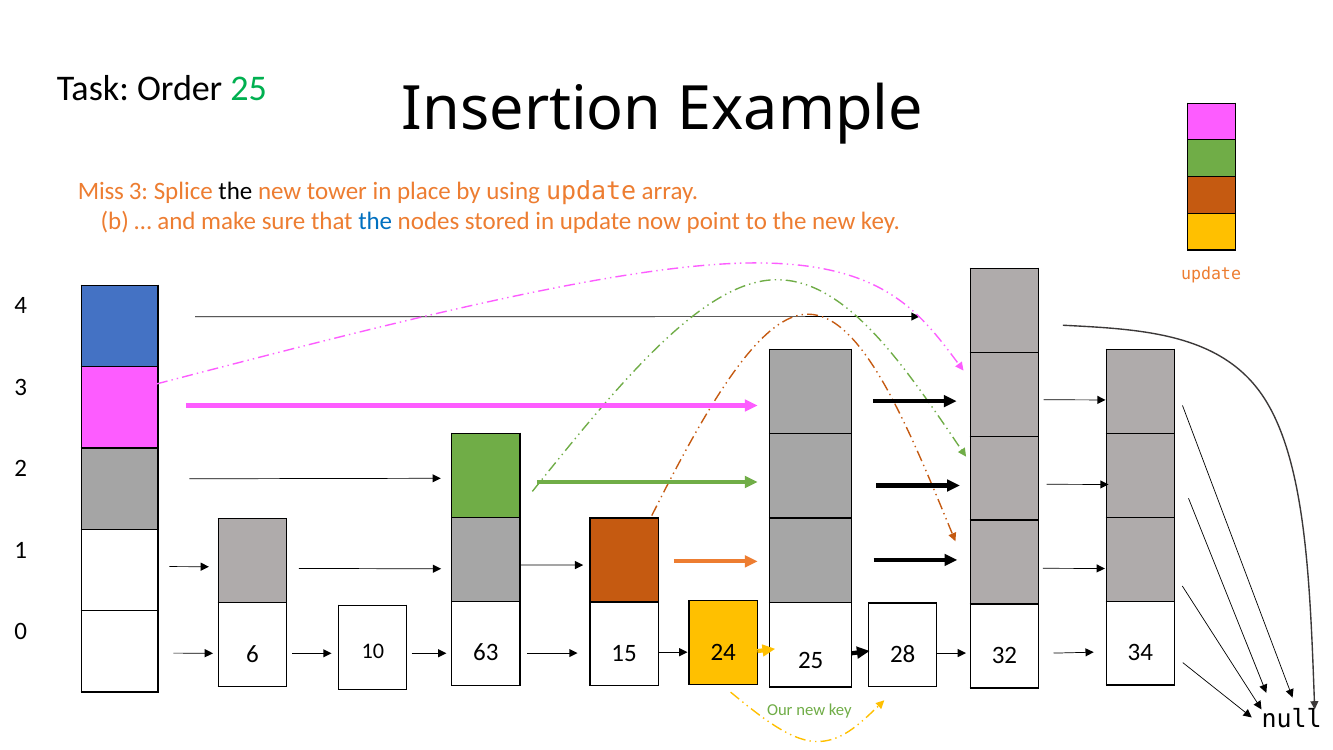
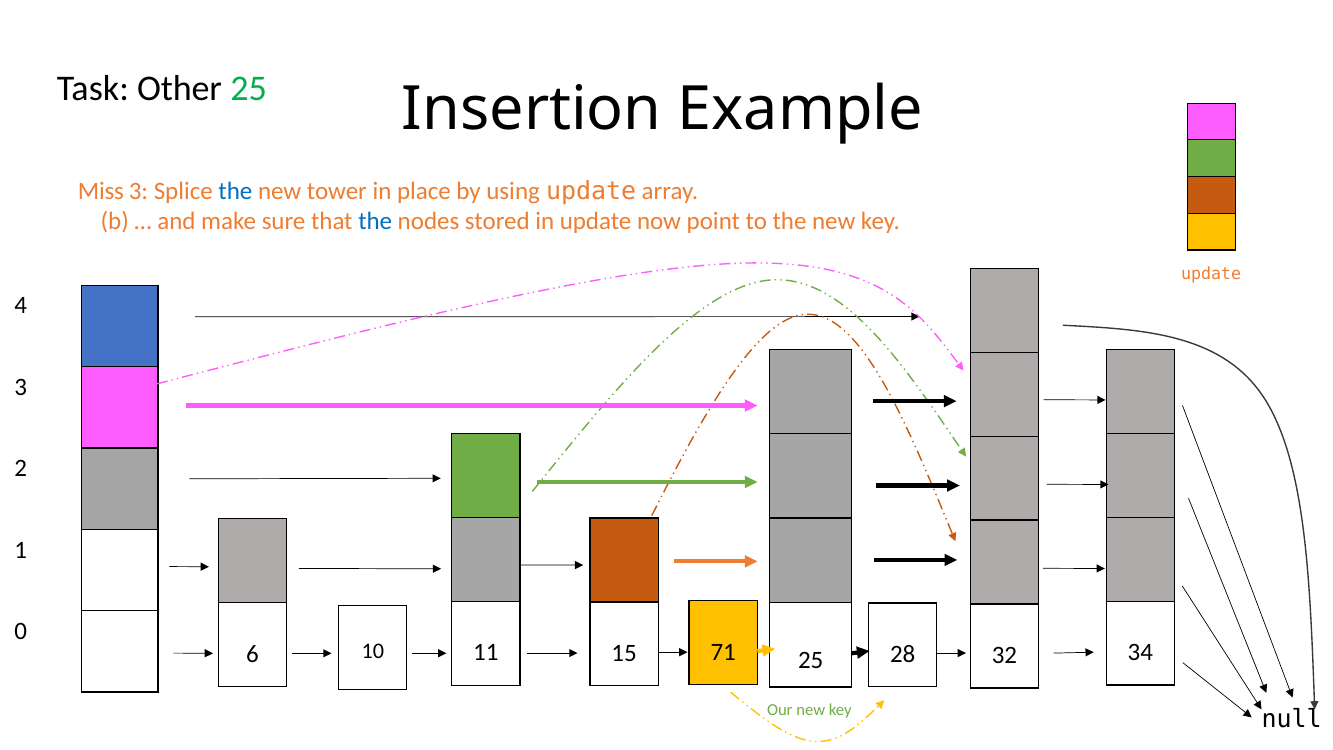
Order: Order -> Other
the at (235, 191) colour: black -> blue
63: 63 -> 11
24: 24 -> 71
